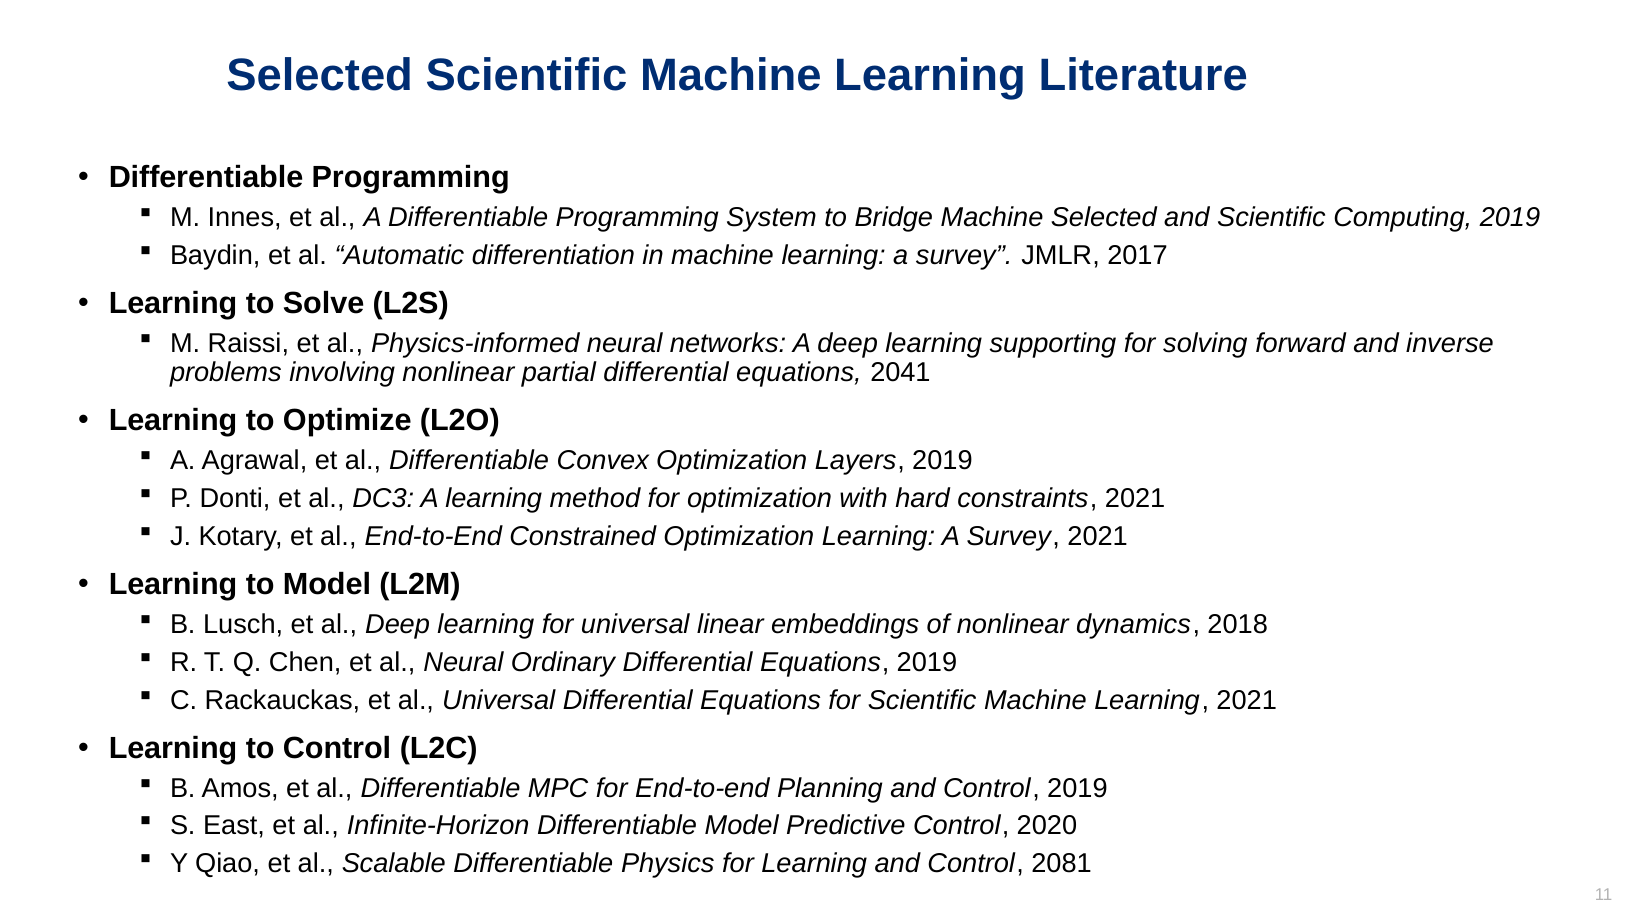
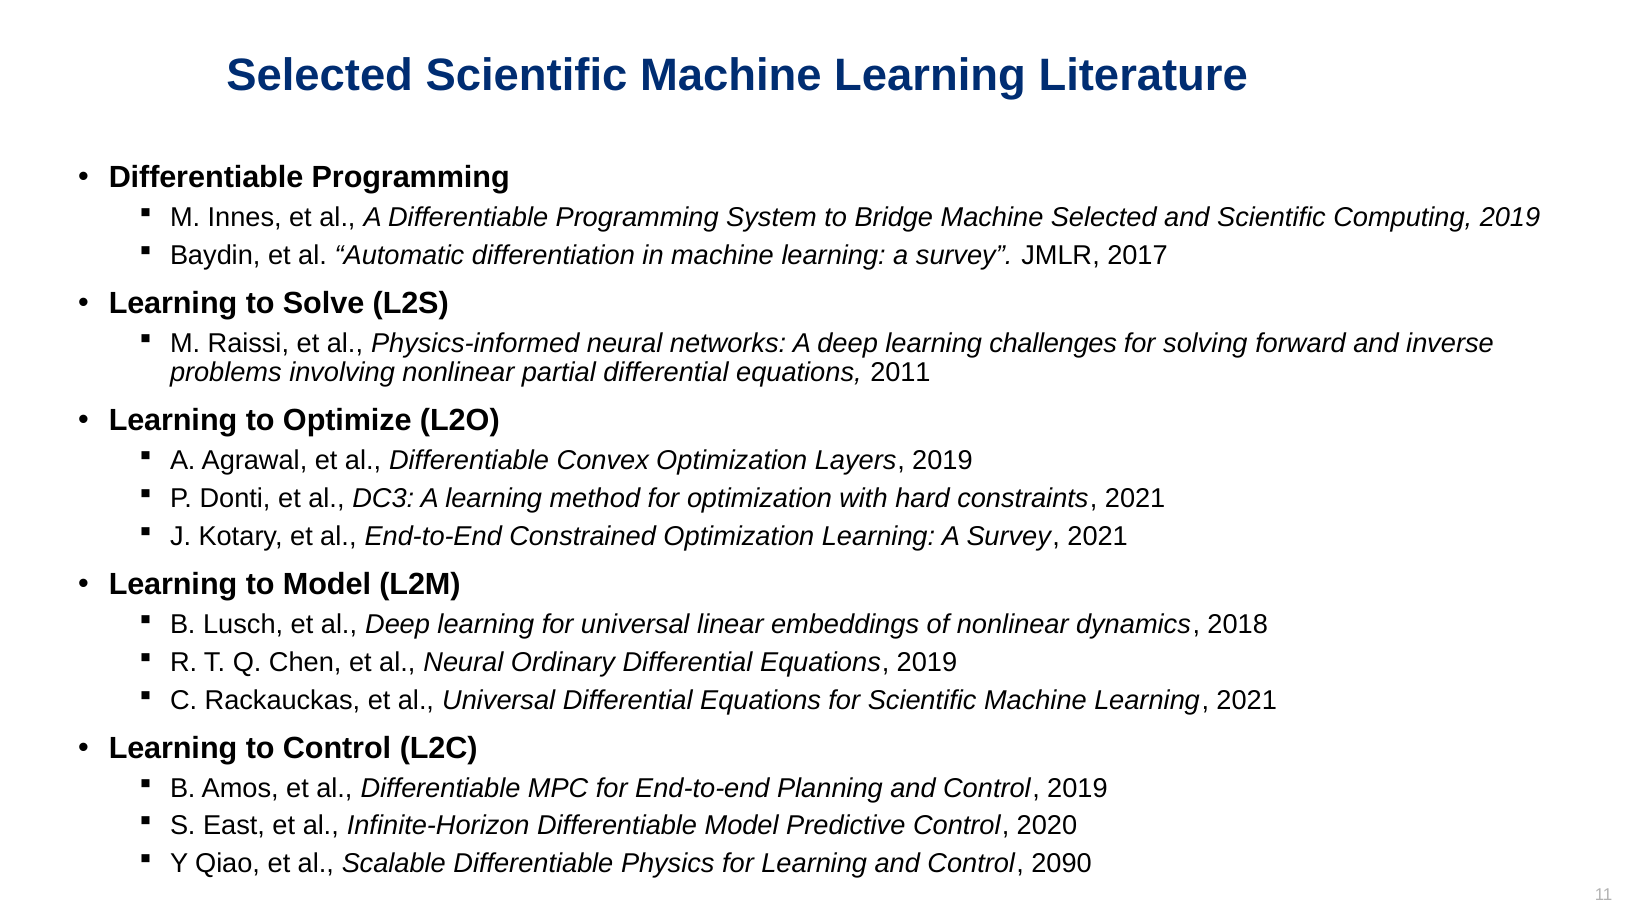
supporting: supporting -> challenges
2041: 2041 -> 2011
2081: 2081 -> 2090
